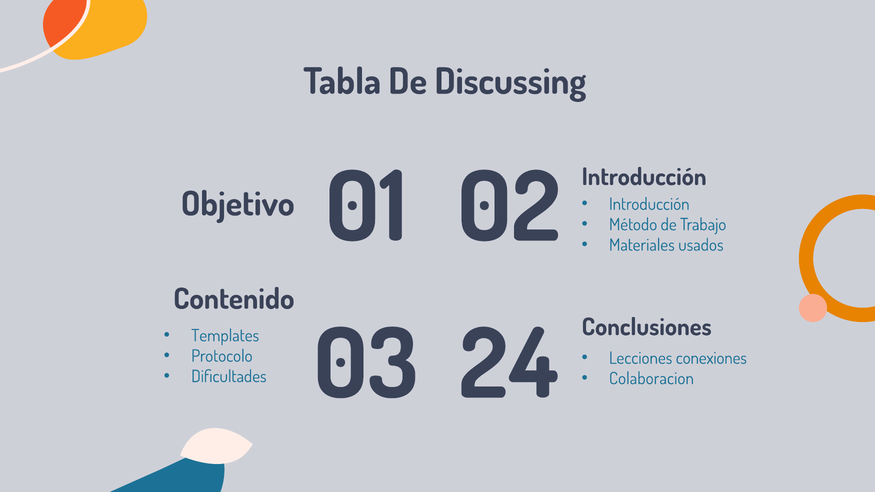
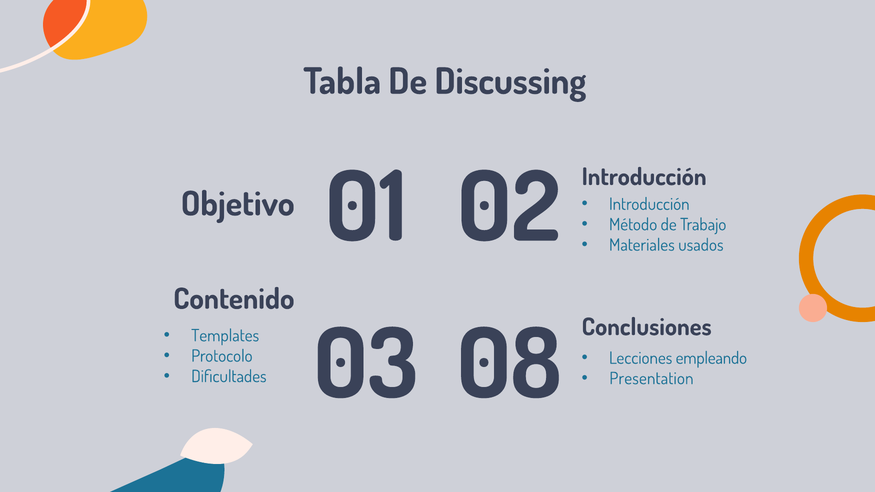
conexiones: conexiones -> empleando
24: 24 -> 08
Colaboracion: Colaboracion -> Presentation
